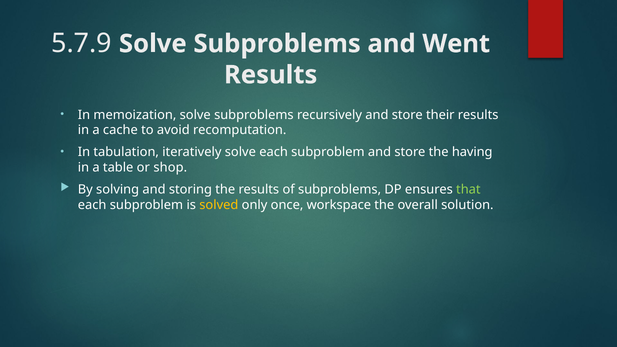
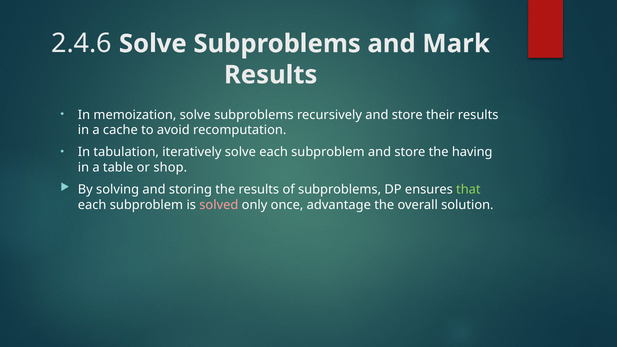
5.7.9: 5.7.9 -> 2.4.6
Went: Went -> Mark
solved colour: yellow -> pink
workspace: workspace -> advantage
